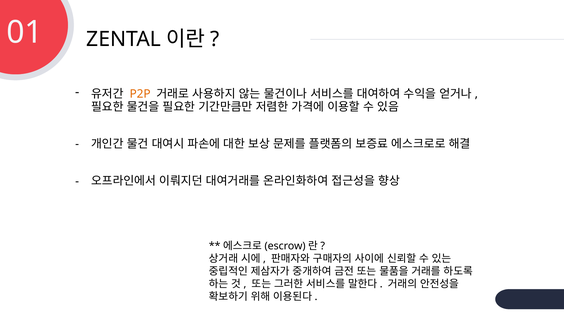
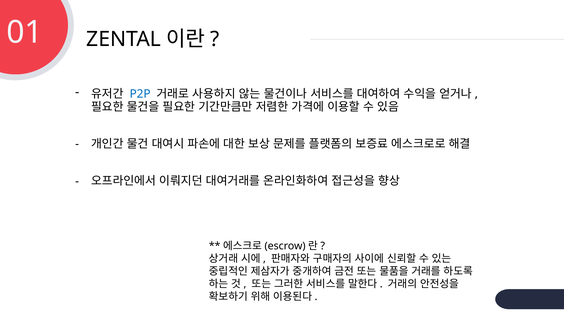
P2P colour: orange -> blue
